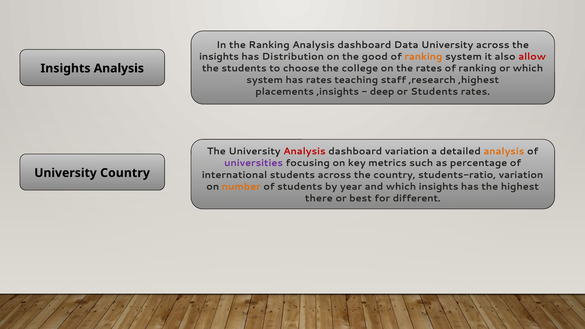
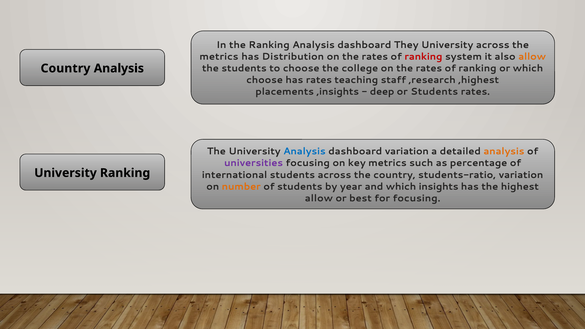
Data: Data -> They
insights at (219, 56): insights -> metrics
good at (375, 56): good -> rates
ranking at (423, 56) colour: orange -> red
allow at (532, 56) colour: red -> orange
Insights at (66, 68): Insights -> Country
system at (265, 80): system -> choose
Analysis at (304, 151) colour: red -> blue
University Country: Country -> Ranking
there at (319, 198): there -> allow
for different: different -> focusing
